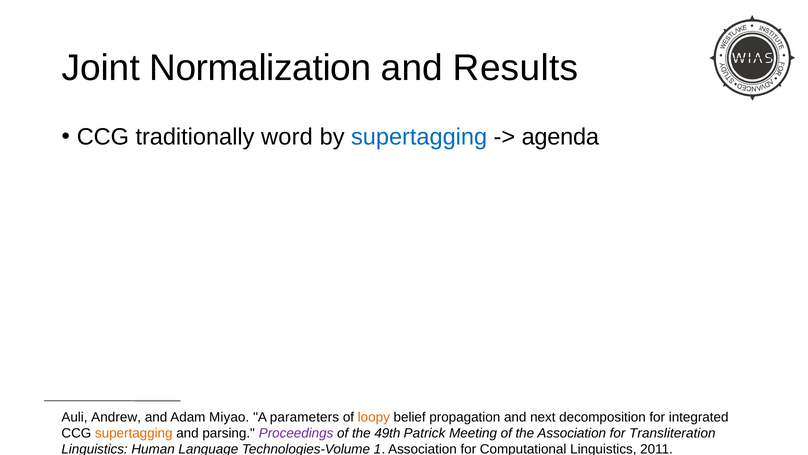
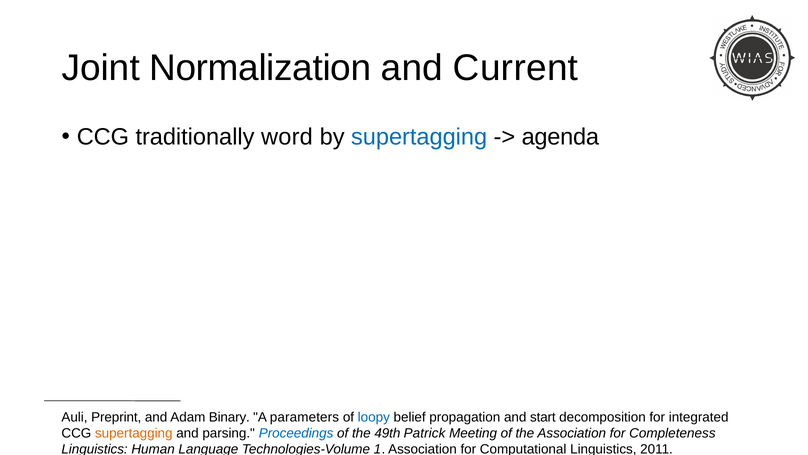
Results: Results -> Current
Andrew: Andrew -> Preprint
Miyao: Miyao -> Binary
loopy colour: orange -> blue
next: next -> start
Proceedings colour: purple -> blue
Transliteration: Transliteration -> Completeness
